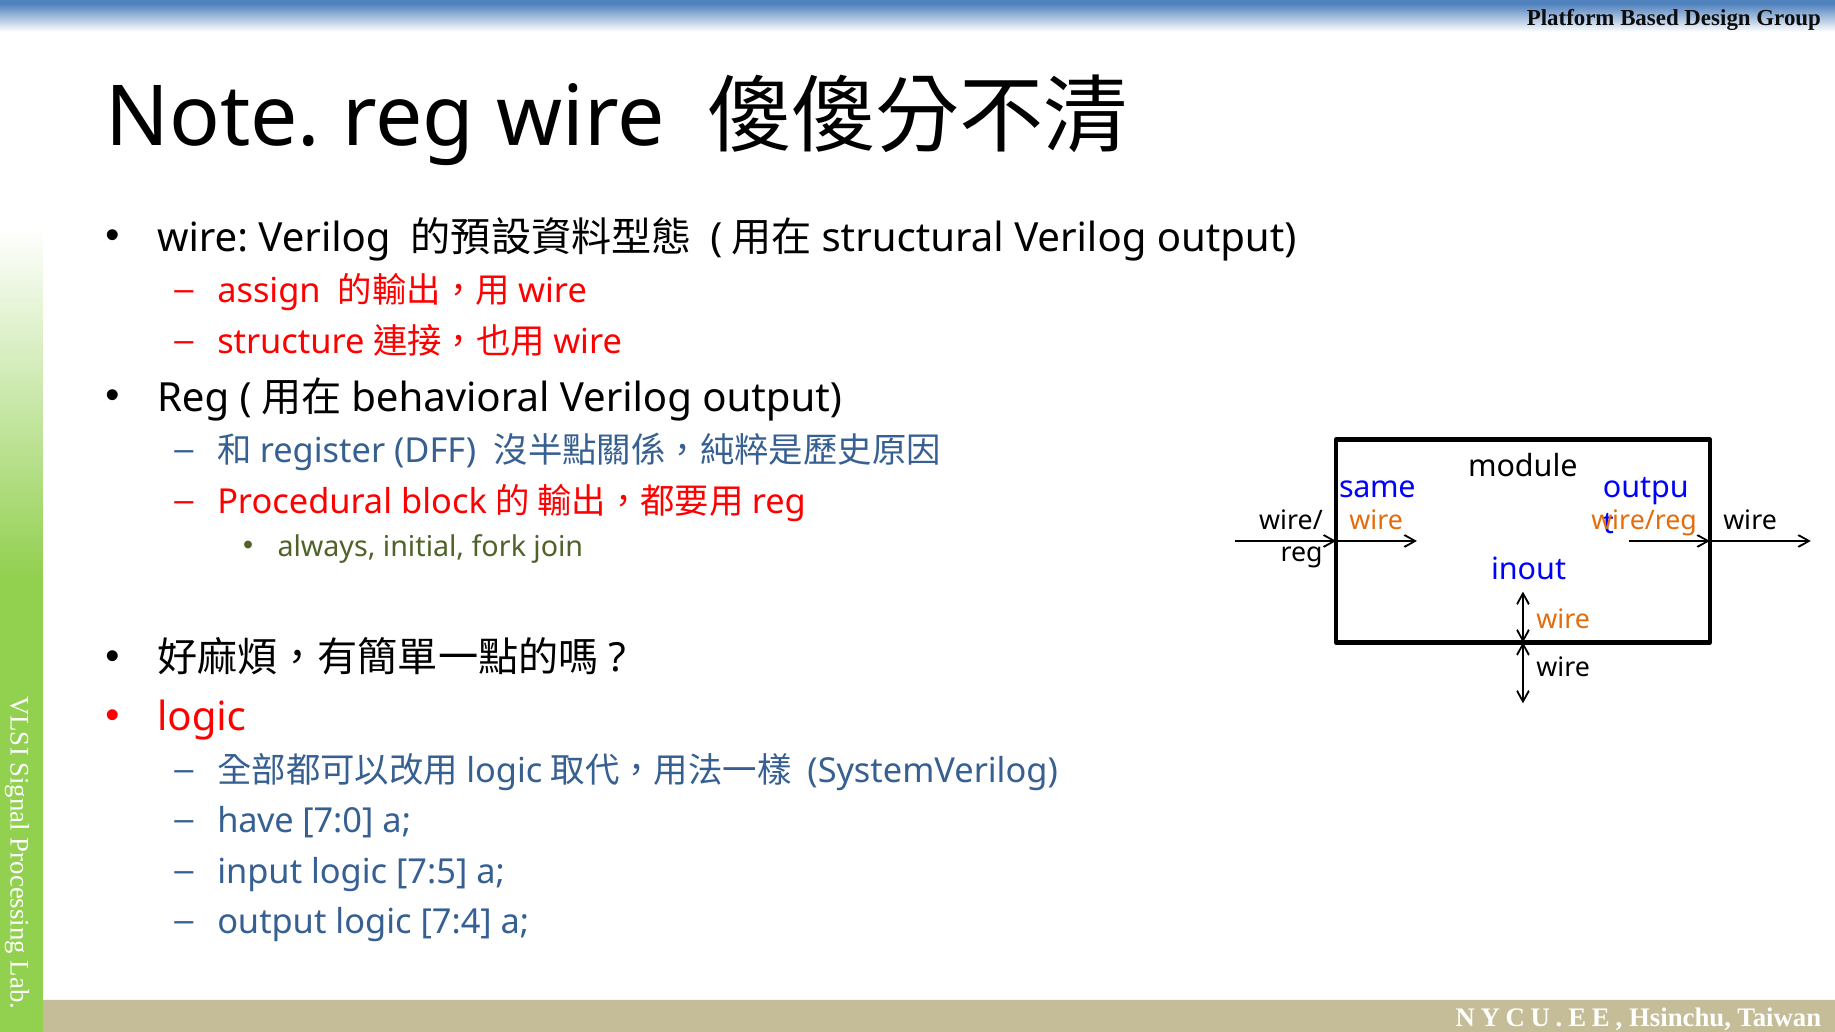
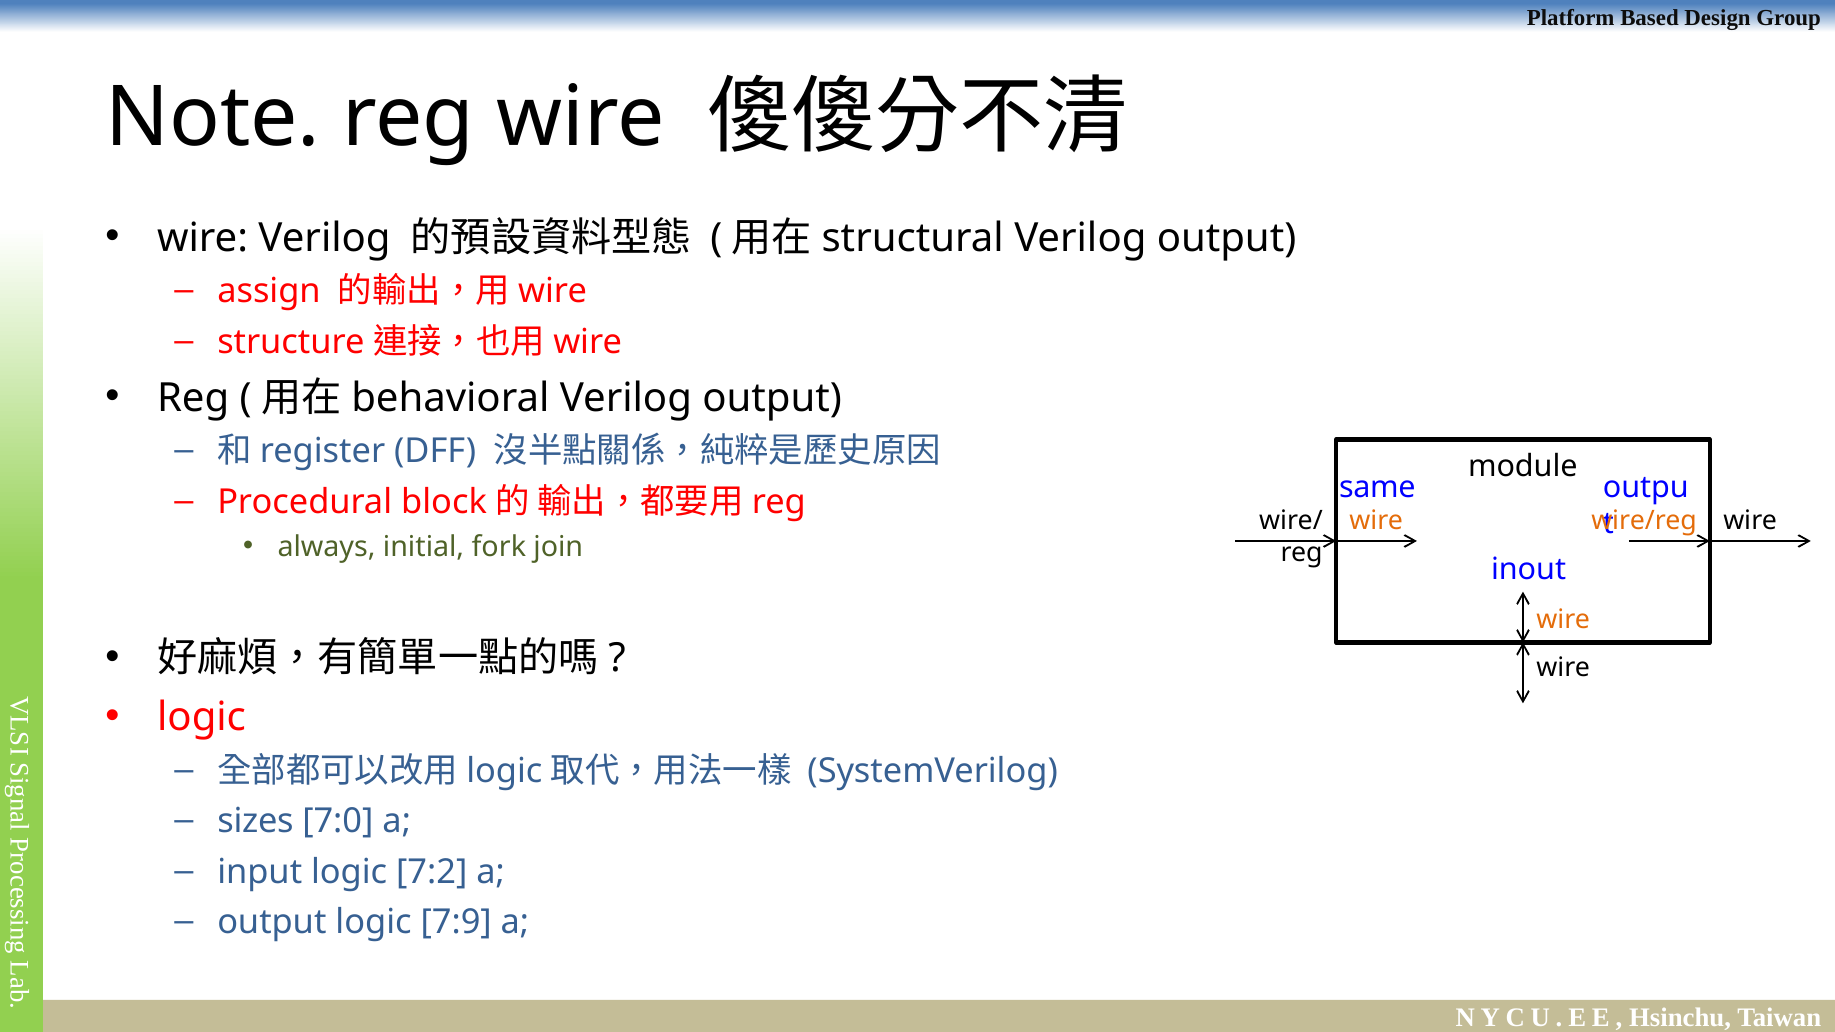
have: have -> sizes
7:5: 7:5 -> 7:2
7:4: 7:4 -> 7:9
